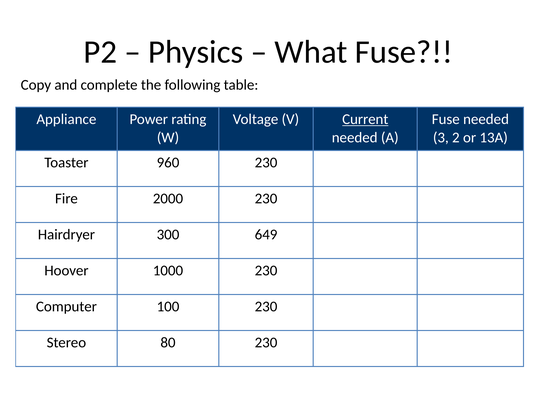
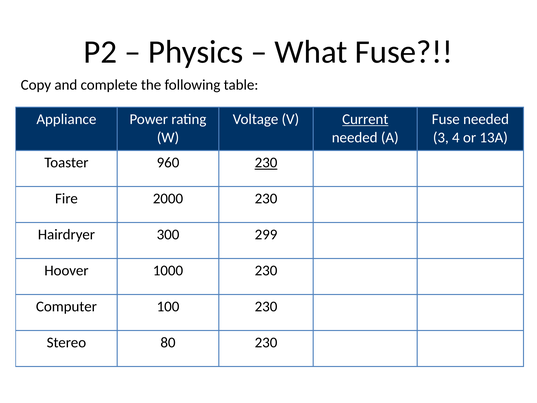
2: 2 -> 4
230 at (266, 163) underline: none -> present
649: 649 -> 299
